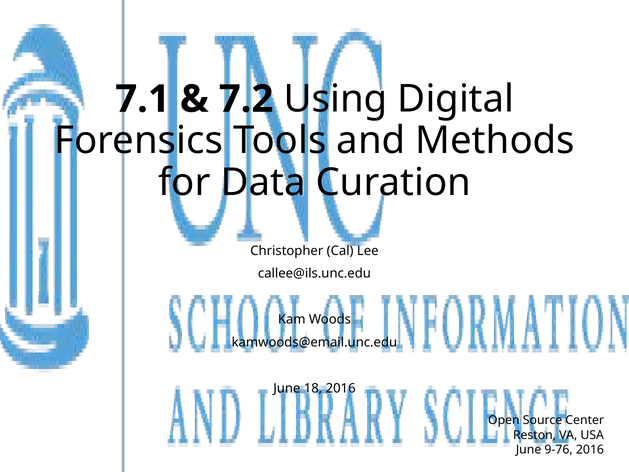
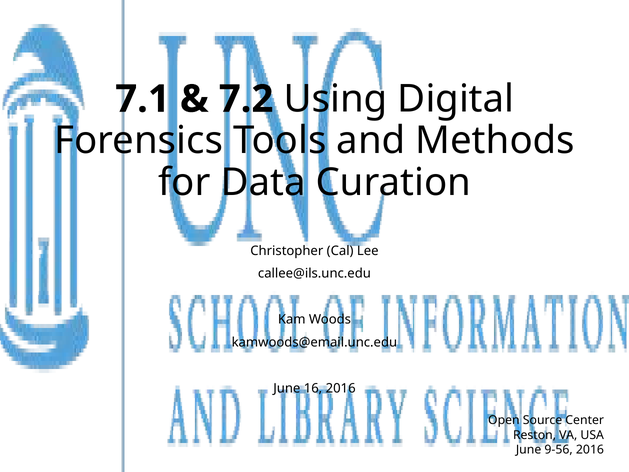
18: 18 -> 16
9-76: 9-76 -> 9-56
